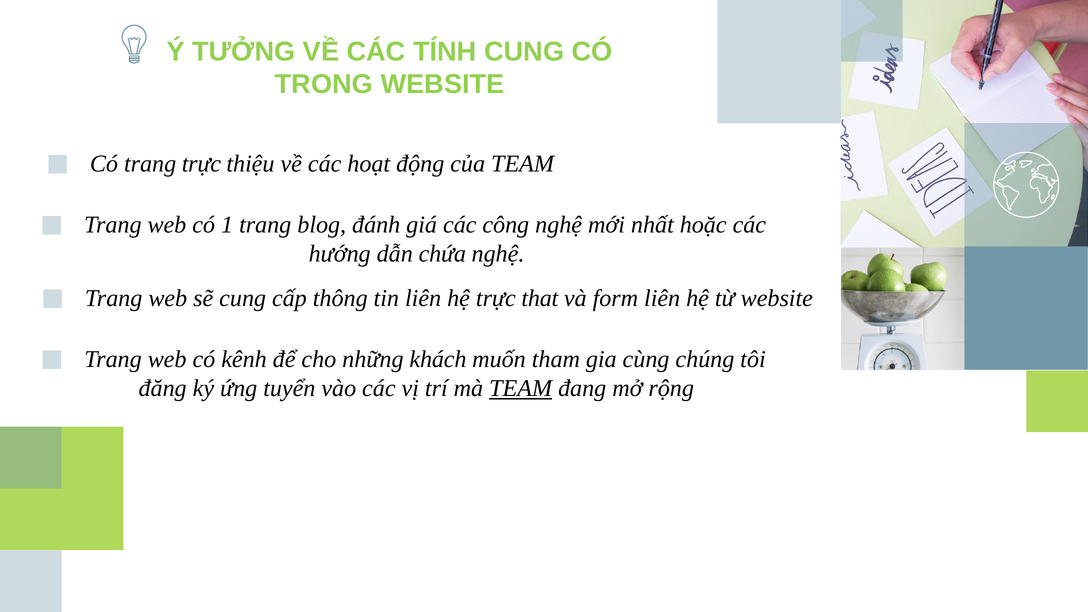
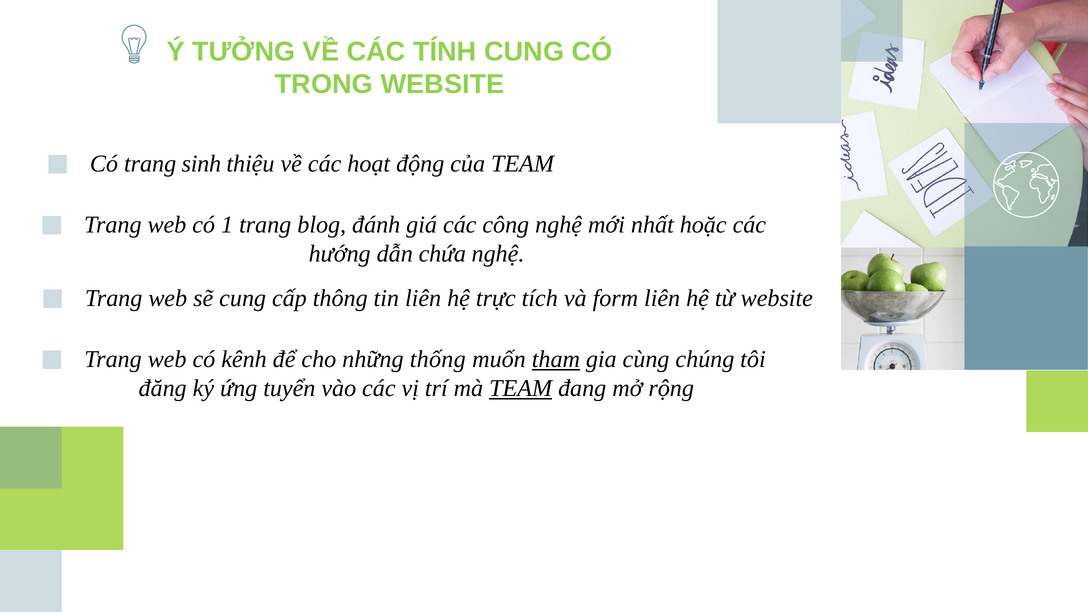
trang trực: trực -> sinh
that: that -> tích
khách: khách -> thống
tham underline: none -> present
